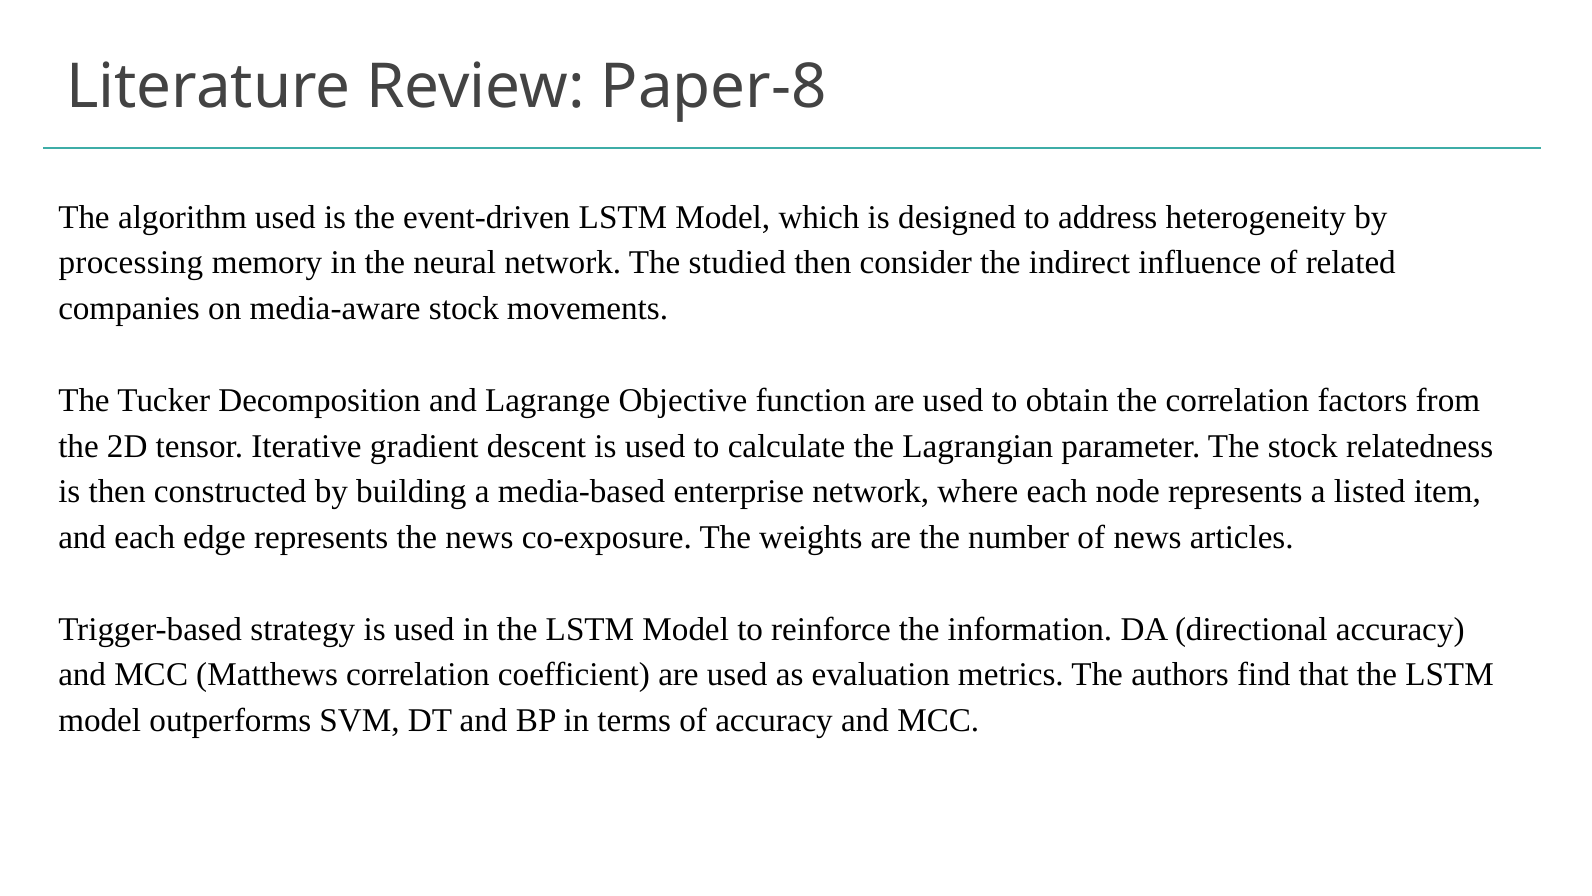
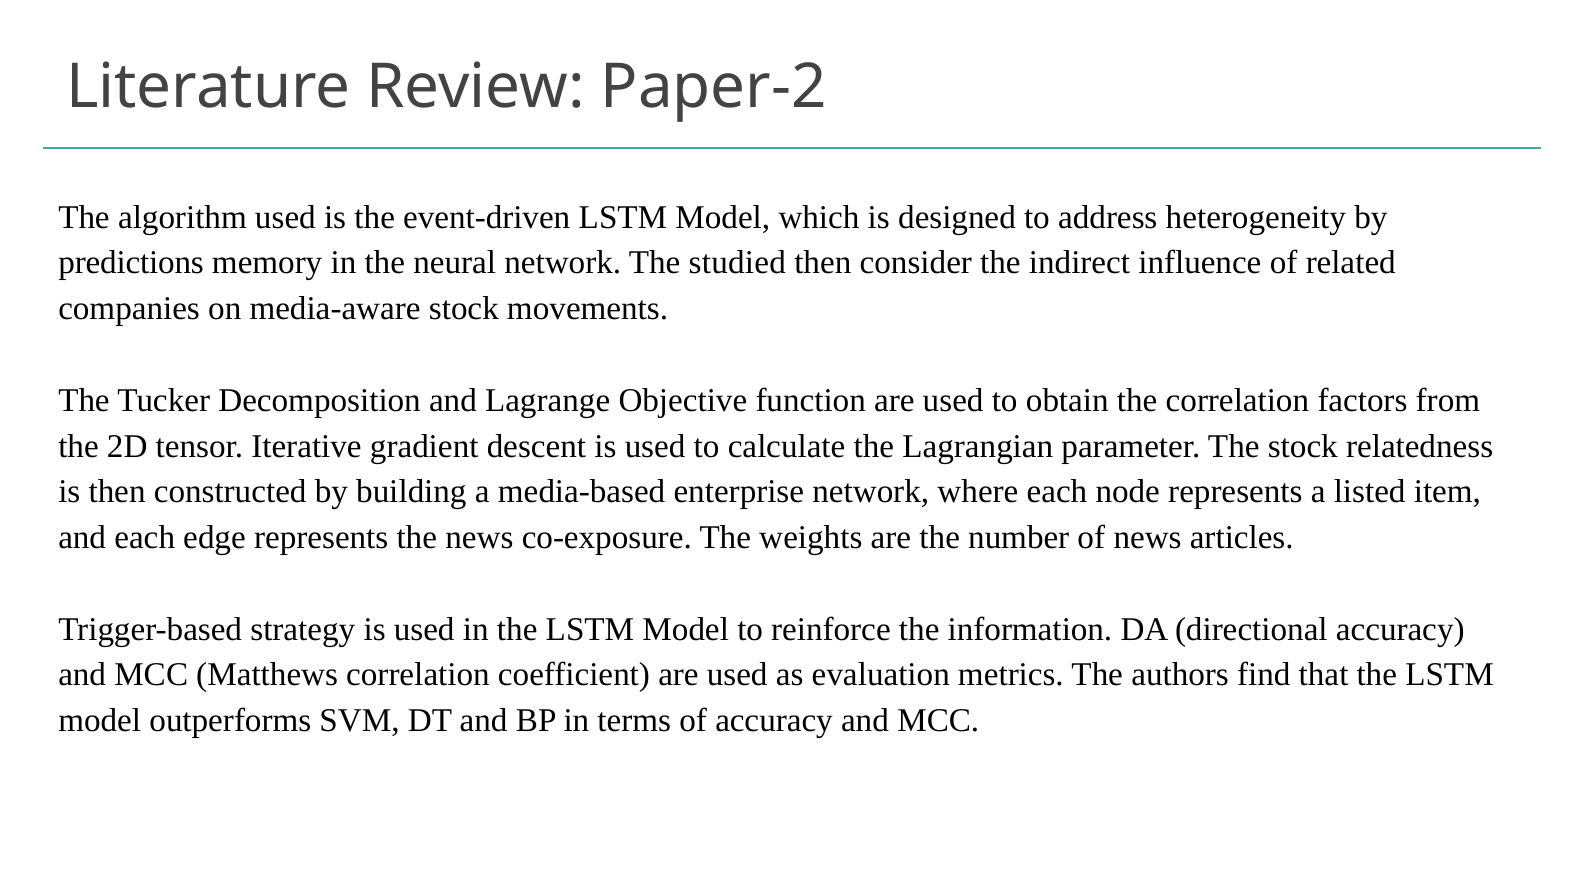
Paper-8: Paper-8 -> Paper-2
processing: processing -> predictions
